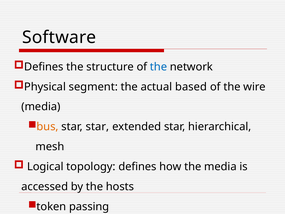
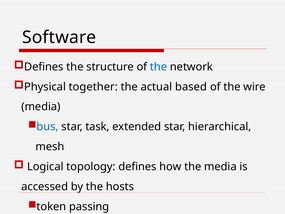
segment: segment -> together
bus colour: orange -> blue
star star: star -> task
